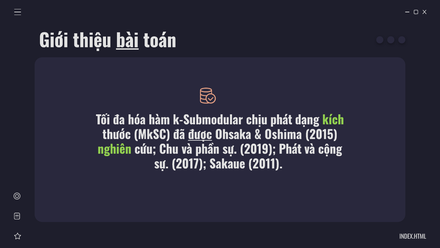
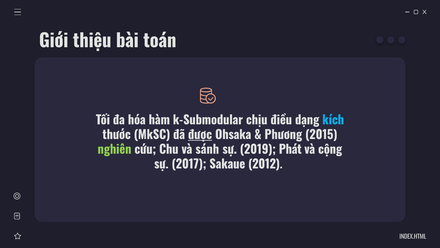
bài underline: present -> none
chịu phát: phát -> điều
kích colour: light green -> light blue
Oshima: Oshima -> Phương
phần: phần -> sánh
2011: 2011 -> 2012
